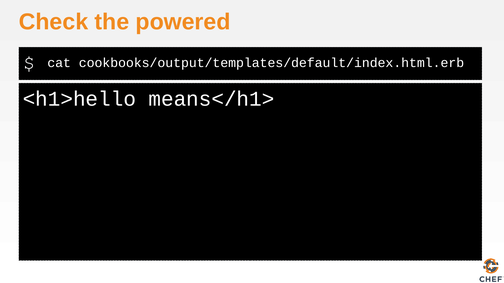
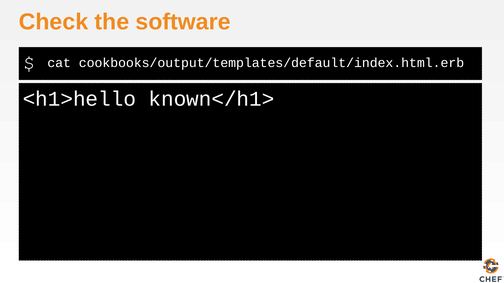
powered: powered -> software
means</h1>: means</h1> -> known</h1>
